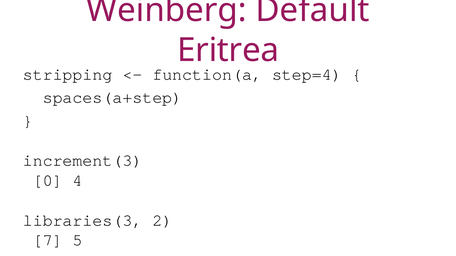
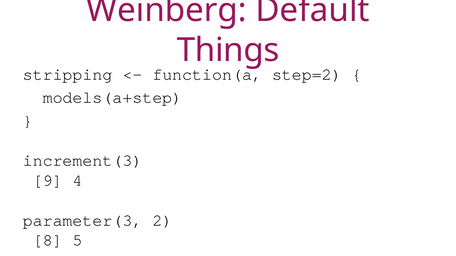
Eritrea: Eritrea -> Things
step=4: step=4 -> step=2
spaces(a+step: spaces(a+step -> models(a+step
0: 0 -> 9
libraries(3: libraries(3 -> parameter(3
7: 7 -> 8
